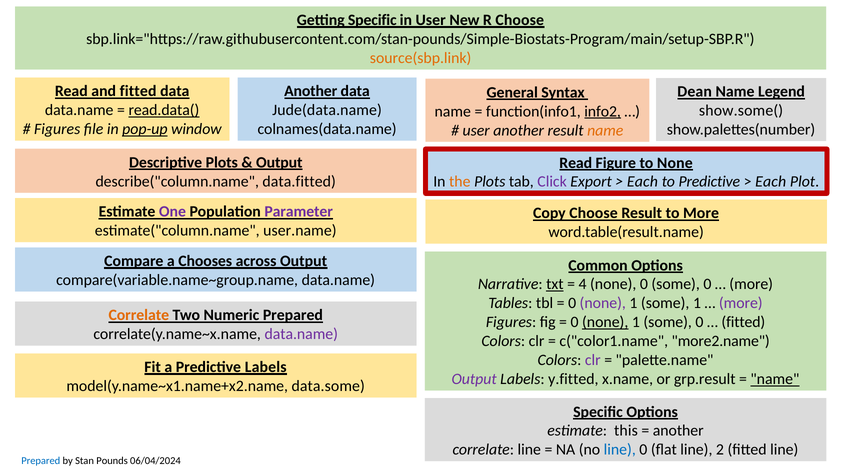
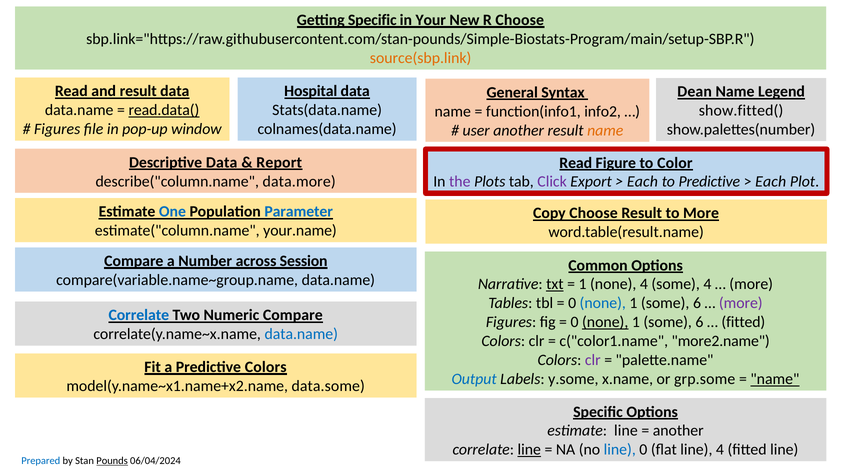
in User: User -> Your
and fitted: fitted -> result
Another at (311, 91): Another -> Hospital
Jude(data.name: Jude(data.name -> Stats(data.name
show.some(: show.some( -> show.fitted(
info2 underline: present -> none
pop-up underline: present -> none
Descriptive Plots: Plots -> Data
Output at (279, 162): Output -> Report
to None: None -> Color
data.fitted: data.fitted -> data.more
the colour: orange -> purple
One colour: purple -> blue
Parameter colour: purple -> blue
user.name: user.name -> your.name
Chooses: Chooses -> Number
across Output: Output -> Session
4 at (583, 284): 4 -> 1
none 0: 0 -> 4
0 at (707, 284): 0 -> 4
none at (603, 303) colour: purple -> blue
1 at (697, 303): 1 -> 6
Correlate at (139, 315) colour: orange -> blue
Numeric Prepared: Prepared -> Compare
0 at (699, 322): 0 -> 6
data.name at (301, 334) colour: purple -> blue
Predictive Labels: Labels -> Colors
Output at (474, 379) colour: purple -> blue
y.fitted: y.fitted -> y.some
grp.result: grp.result -> grp.some
estimate this: this -> line
line at (529, 449) underline: none -> present
line 2: 2 -> 4
Pounds underline: none -> present
